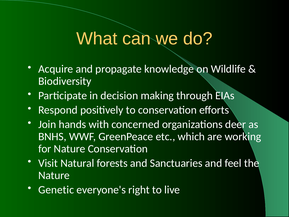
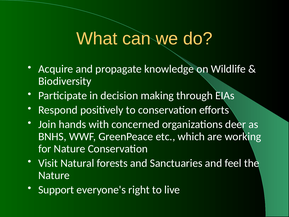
Genetic: Genetic -> Support
